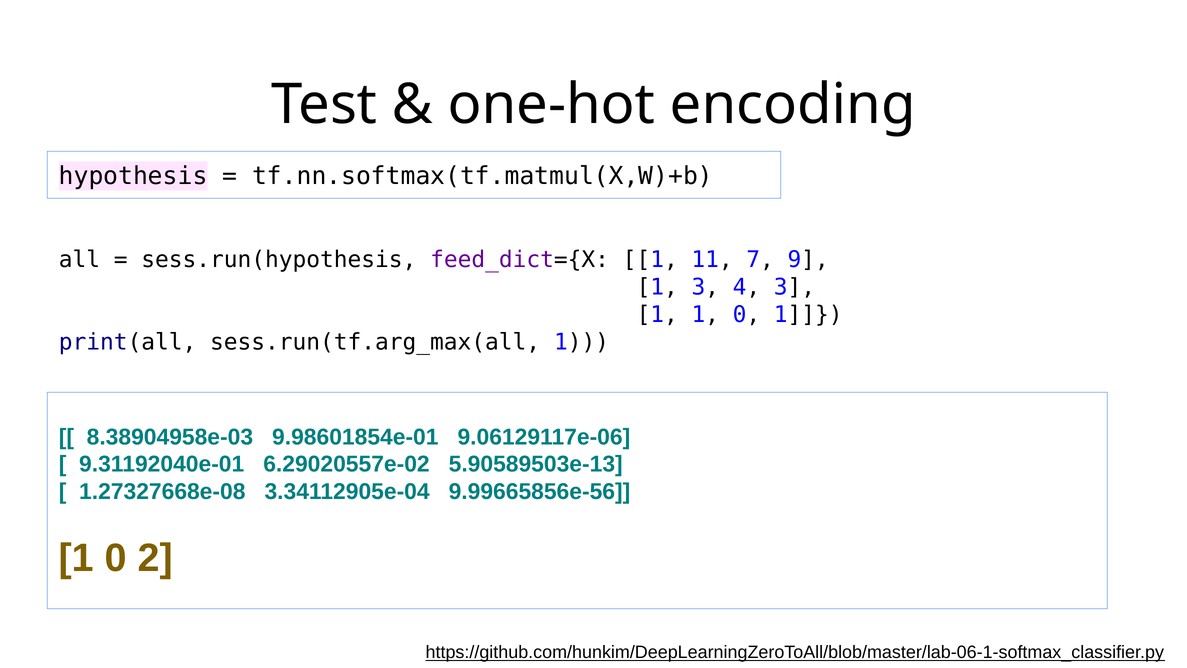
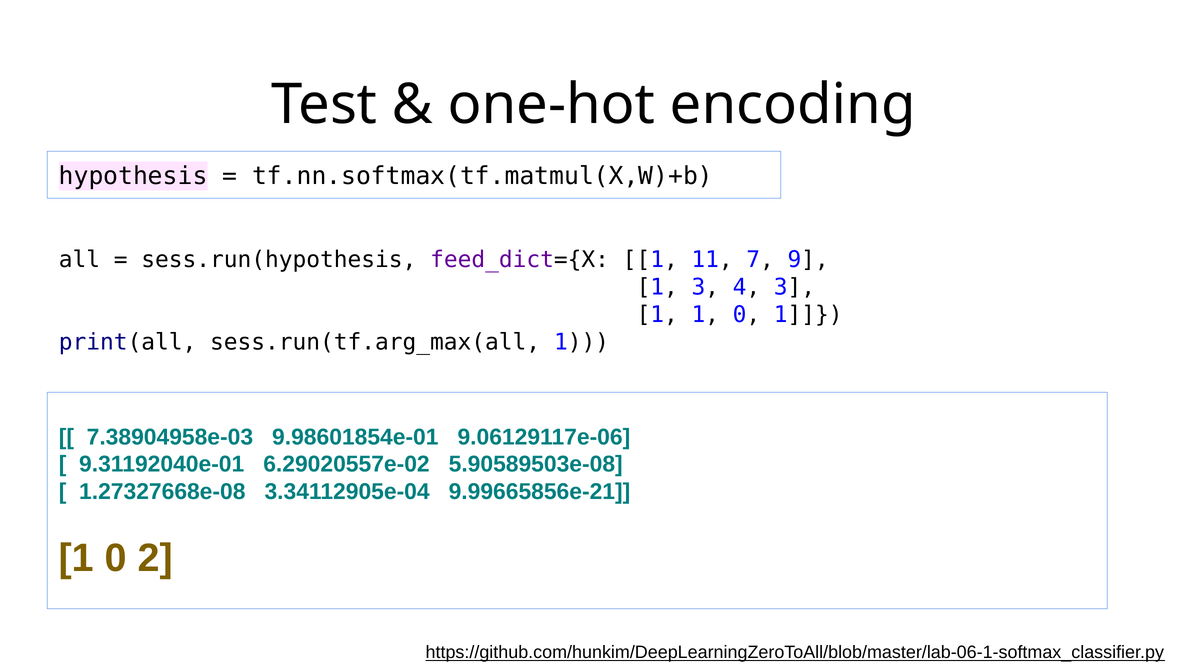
8.38904958e-03: 8.38904958e-03 -> 7.38904958e-03
5.90589503e-13: 5.90589503e-13 -> 5.90589503e-08
9.99665856e-56: 9.99665856e-56 -> 9.99665856e-21
